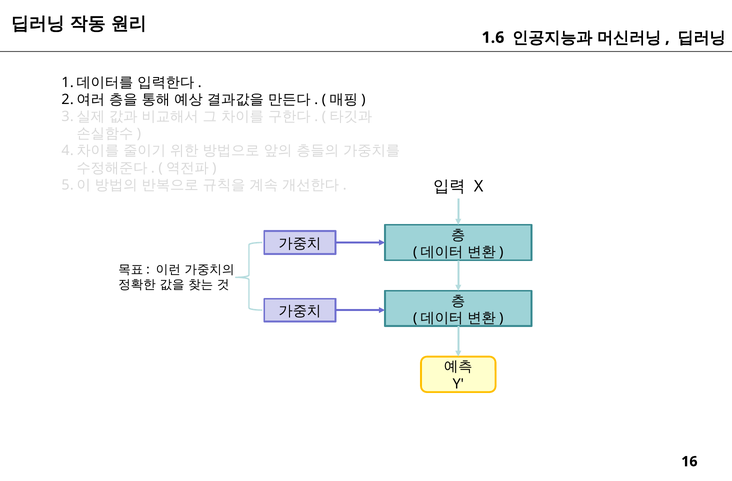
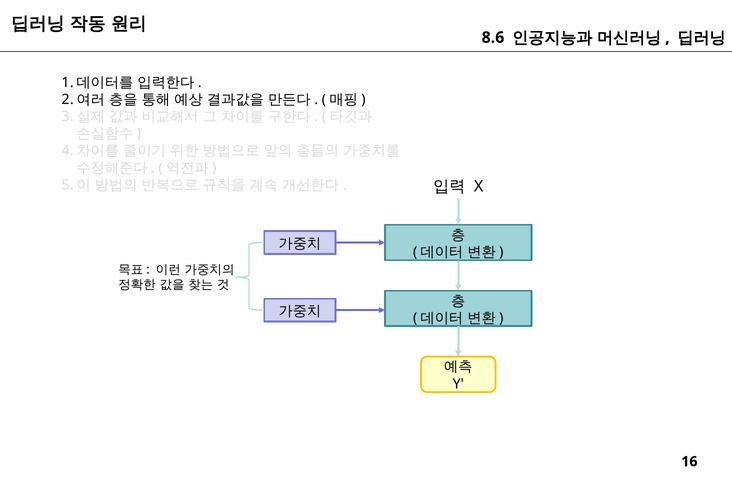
1.6: 1.6 -> 8.6
